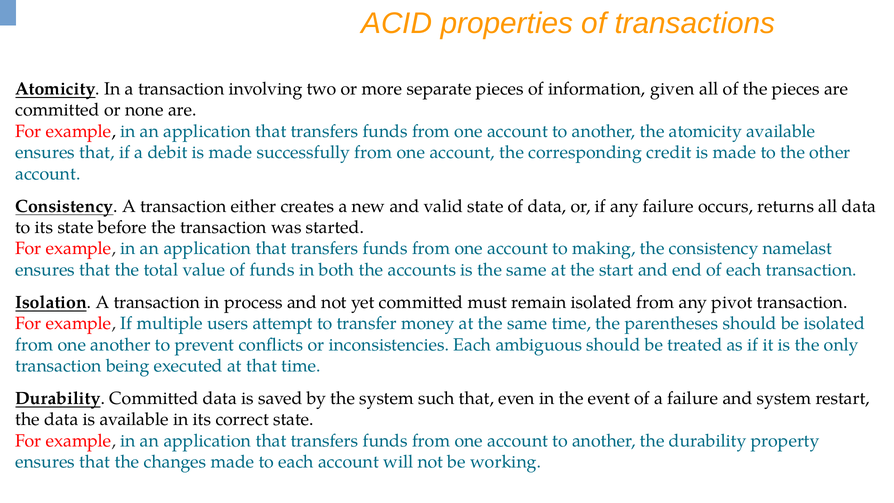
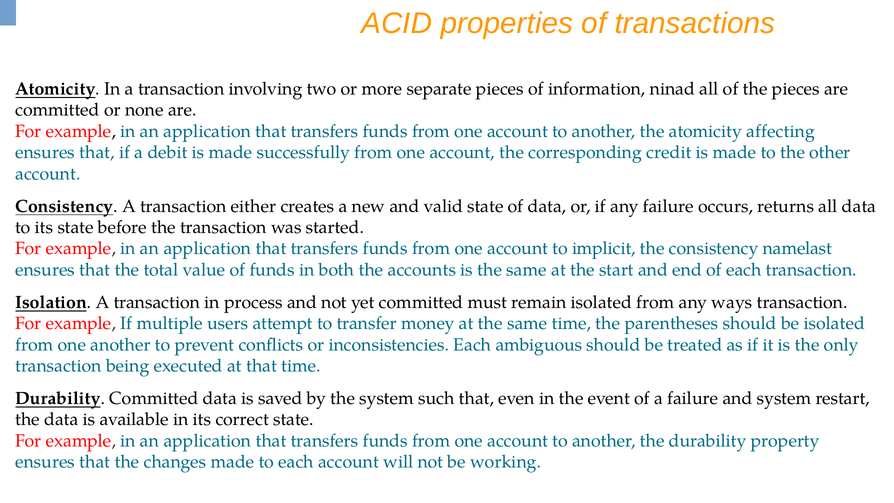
given: given -> ninad
atomicity available: available -> affecting
making: making -> implicit
pivot: pivot -> ways
